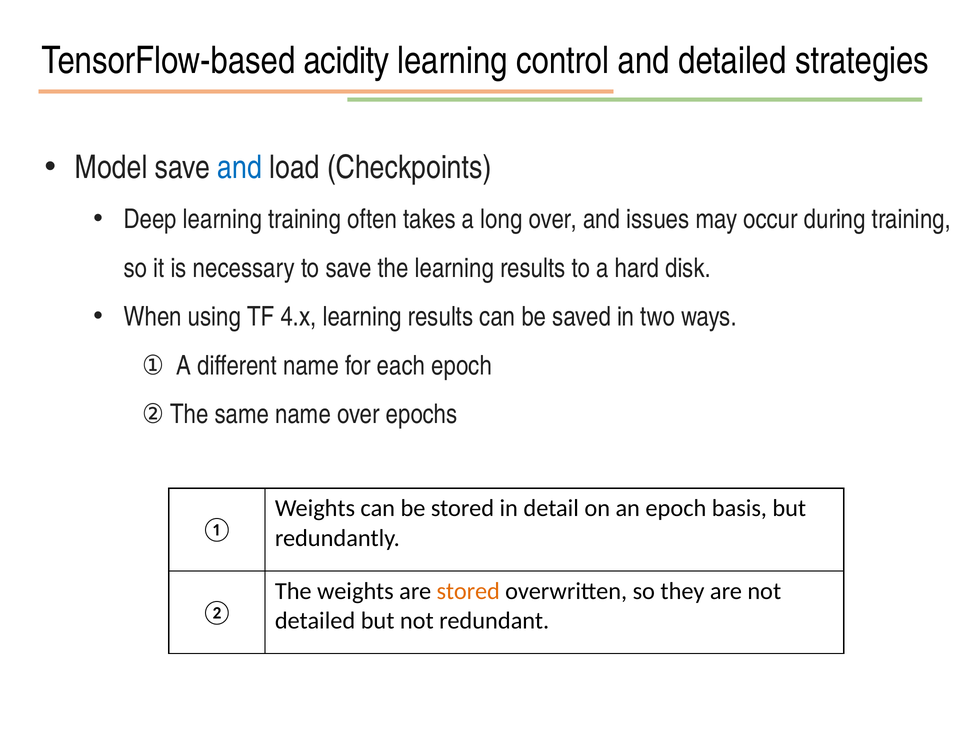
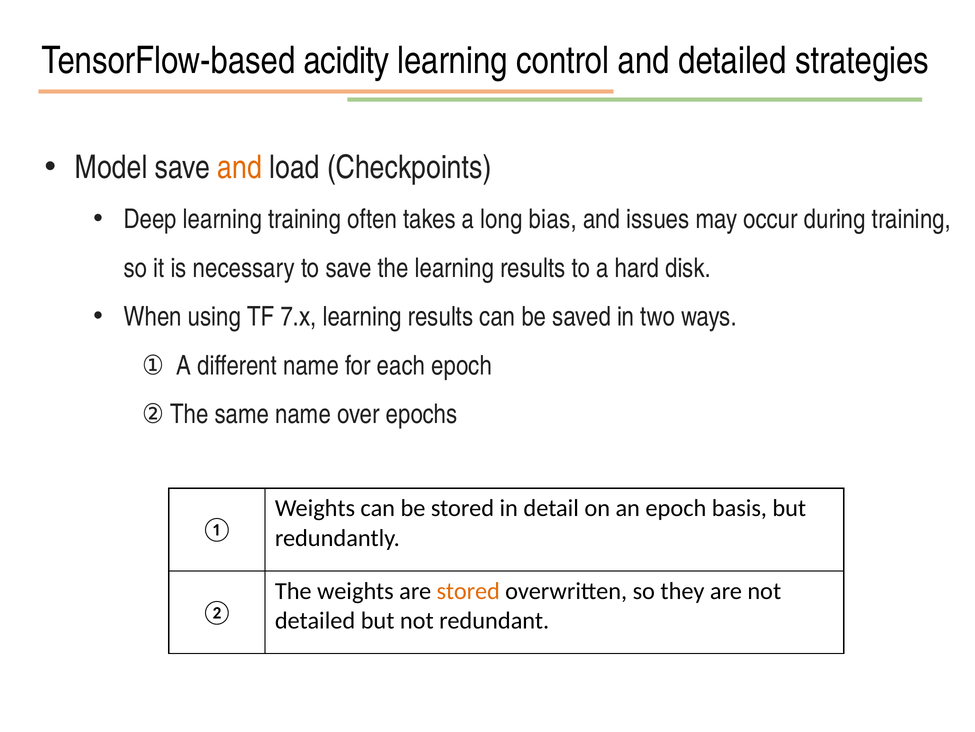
and at (240, 167) colour: blue -> orange
long over: over -> bias
4.x: 4.x -> 7.x
